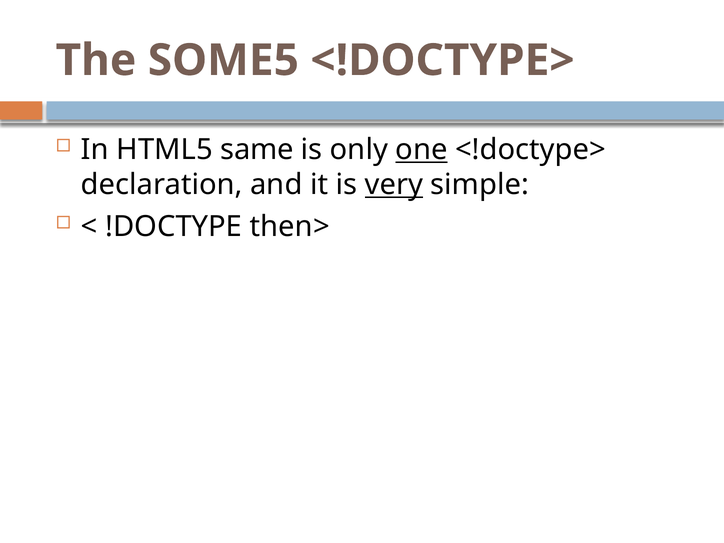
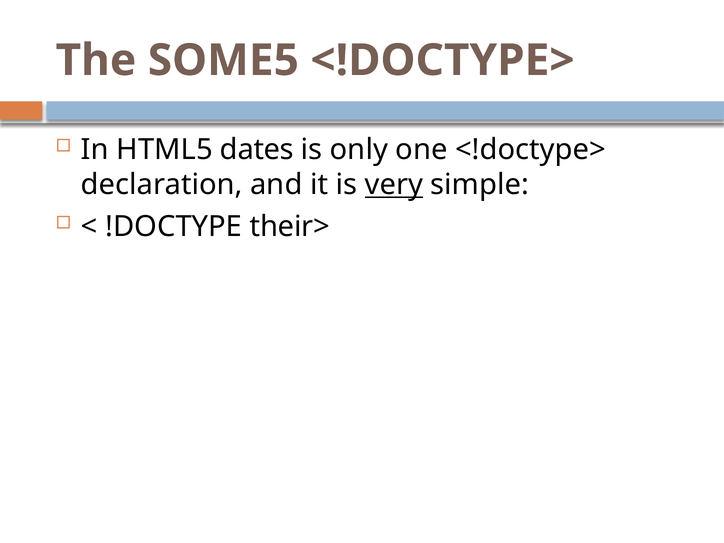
same: same -> dates
one underline: present -> none
then>: then> -> their>
